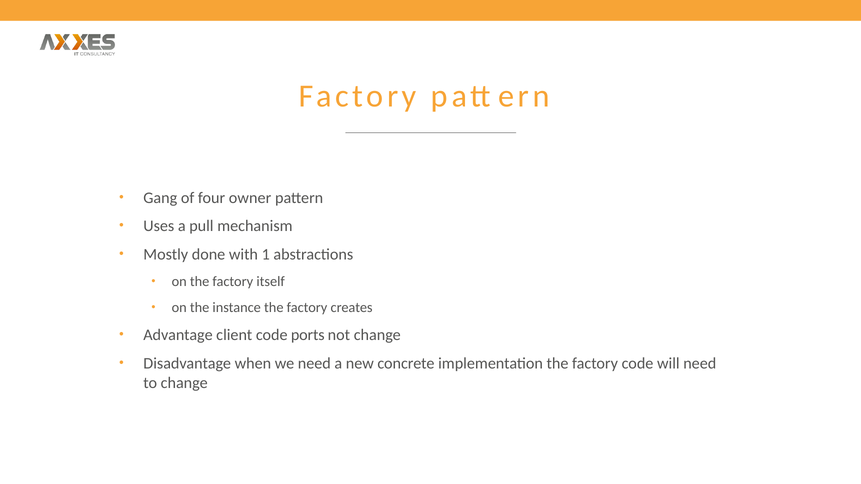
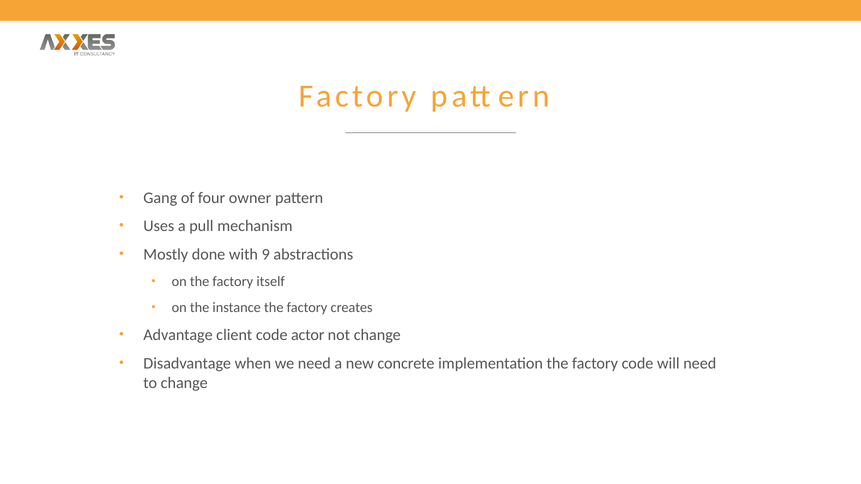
1: 1 -> 9
ports: ports -> actor
